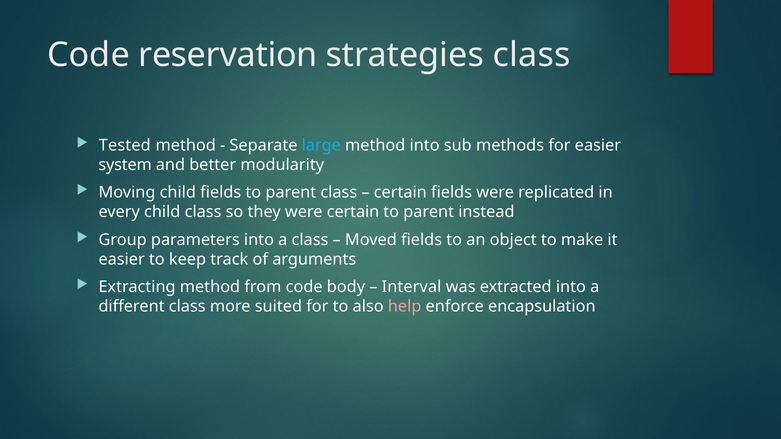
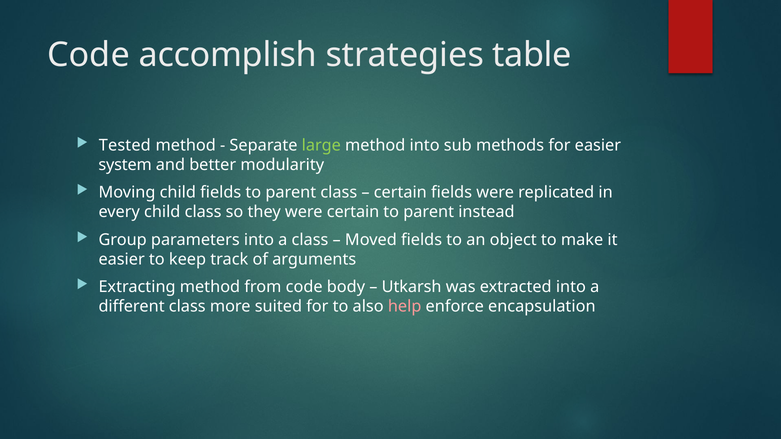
reservation: reservation -> accomplish
strategies class: class -> table
large colour: light blue -> light green
Interval: Interval -> Utkarsh
